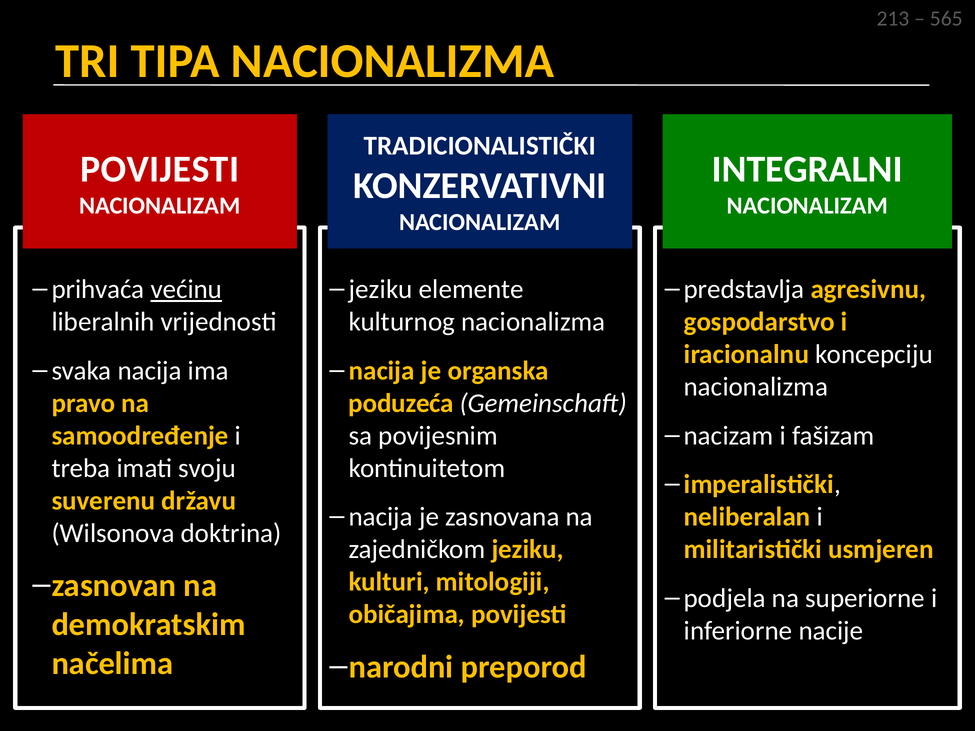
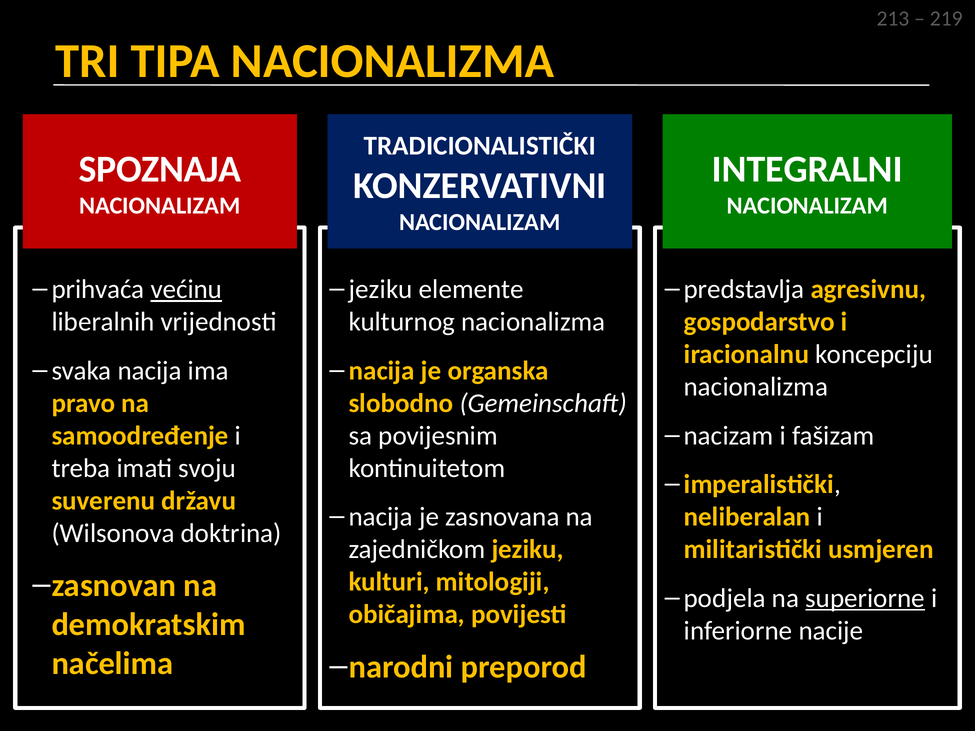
565: 565 -> 219
POVIJESTI at (160, 169): POVIJESTI -> SPOZNAJA
poduzeća: poduzeća -> slobodno
superiorne underline: none -> present
